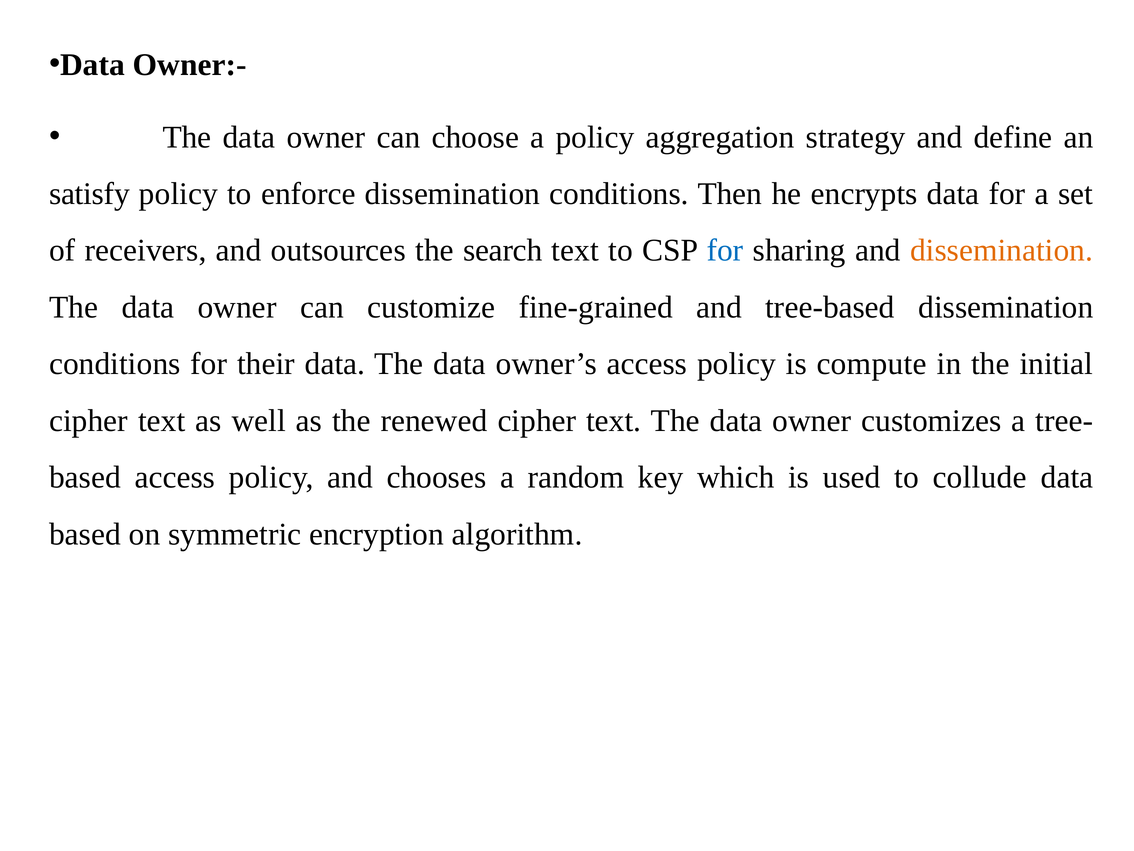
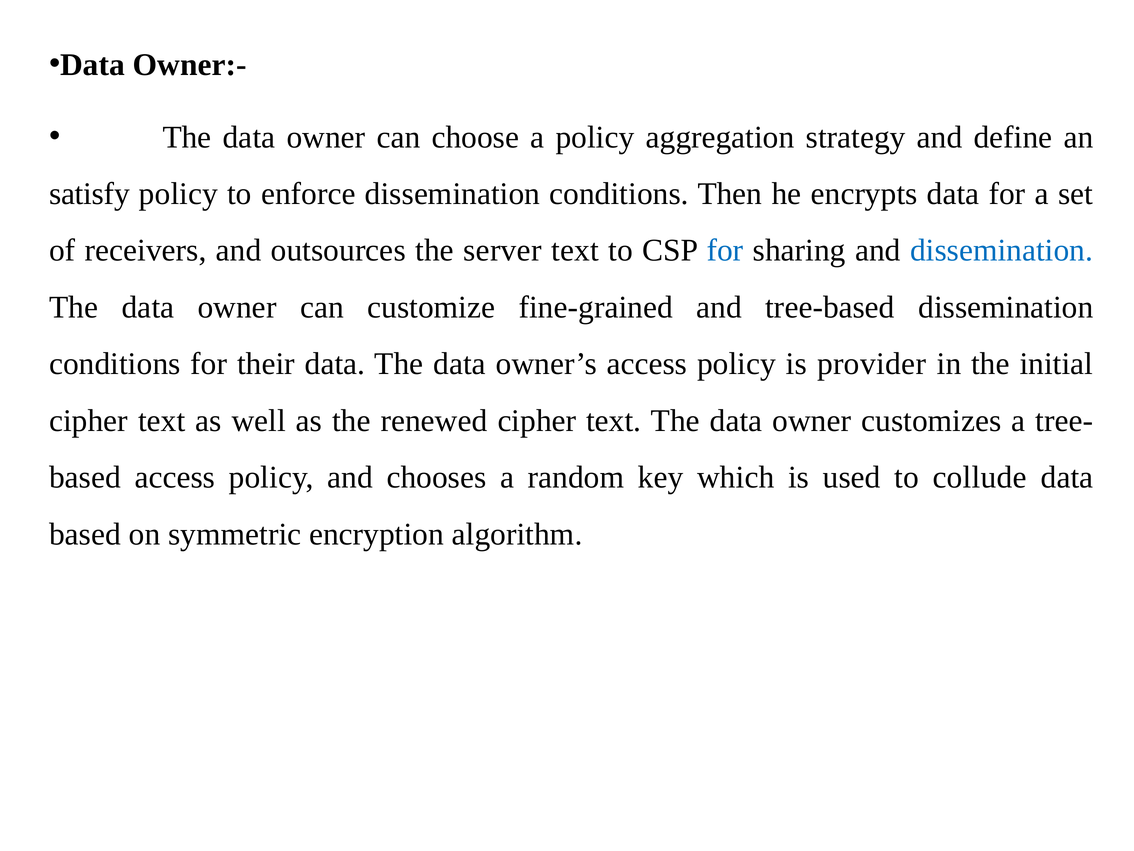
search: search -> server
dissemination at (1002, 250) colour: orange -> blue
compute: compute -> provider
